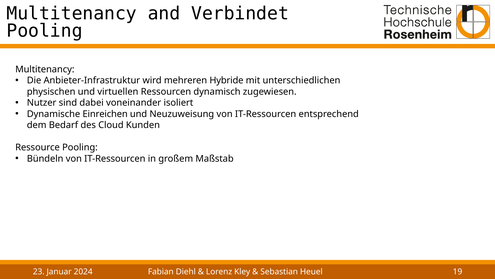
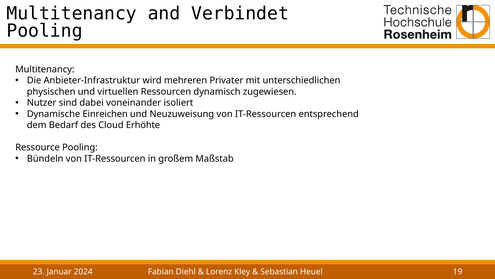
Hybride: Hybride -> Privater
Kunden: Kunden -> Erhöhte
